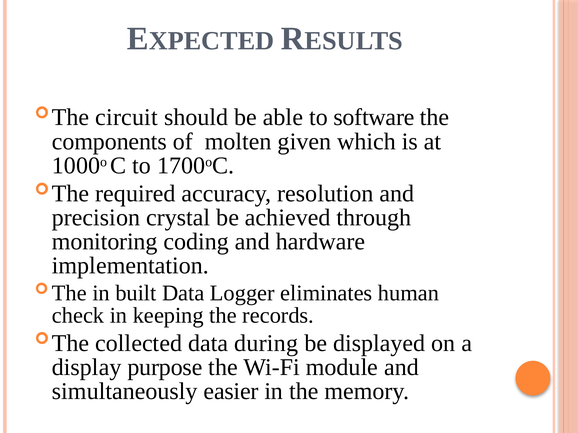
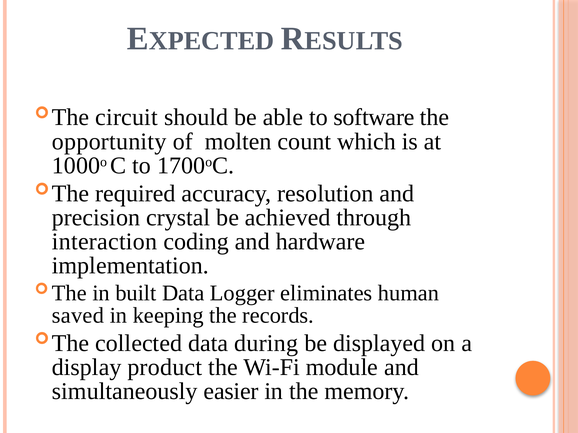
components: components -> opportunity
given: given -> count
monitoring: monitoring -> interaction
check: check -> saved
purpose: purpose -> product
